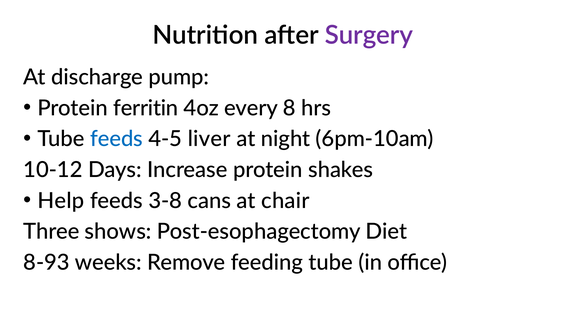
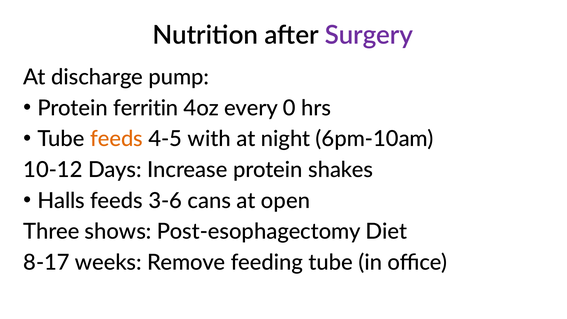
8: 8 -> 0
feeds at (117, 139) colour: blue -> orange
liver: liver -> with
Help: Help -> Halls
3-8: 3-8 -> 3-6
chair: chair -> open
8-93: 8-93 -> 8-17
